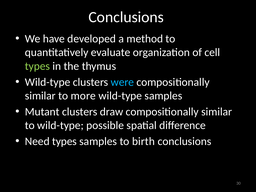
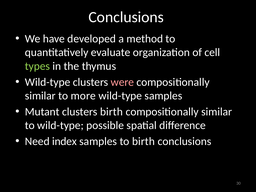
were colour: light blue -> pink
clusters draw: draw -> birth
Need types: types -> index
